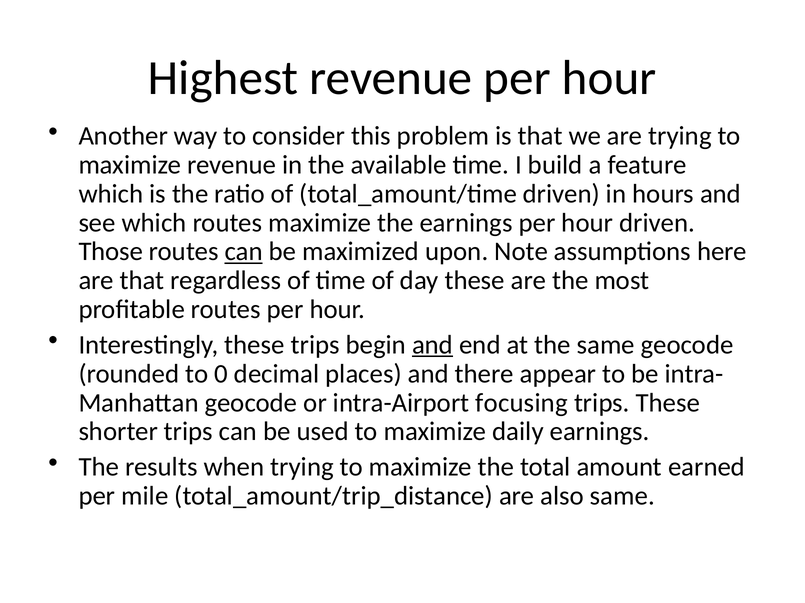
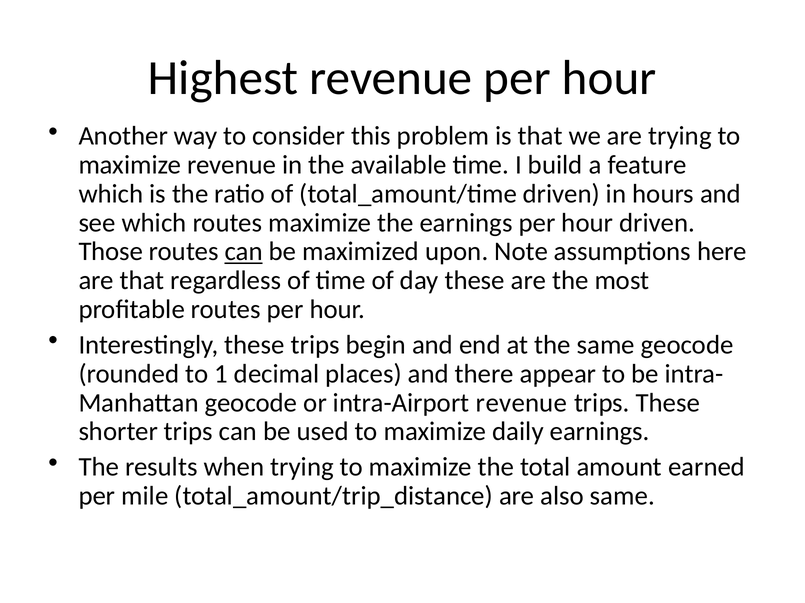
and at (433, 345) underline: present -> none
0: 0 -> 1
intra-Airport focusing: focusing -> revenue
